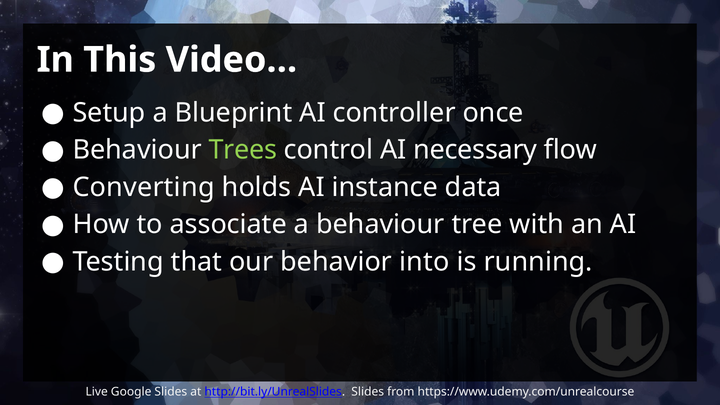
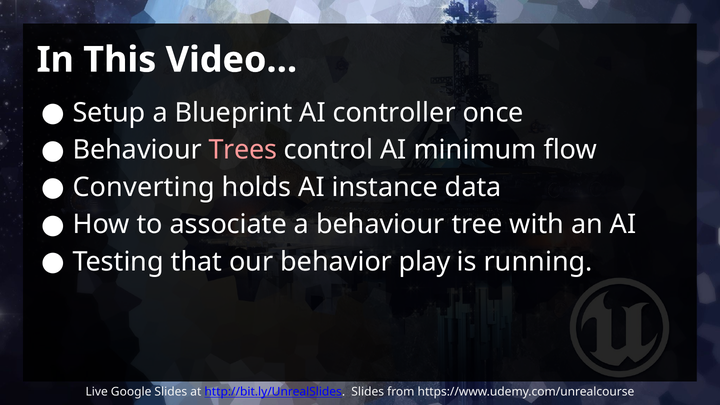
Trees colour: light green -> pink
necessary: necessary -> minimum
into: into -> play
